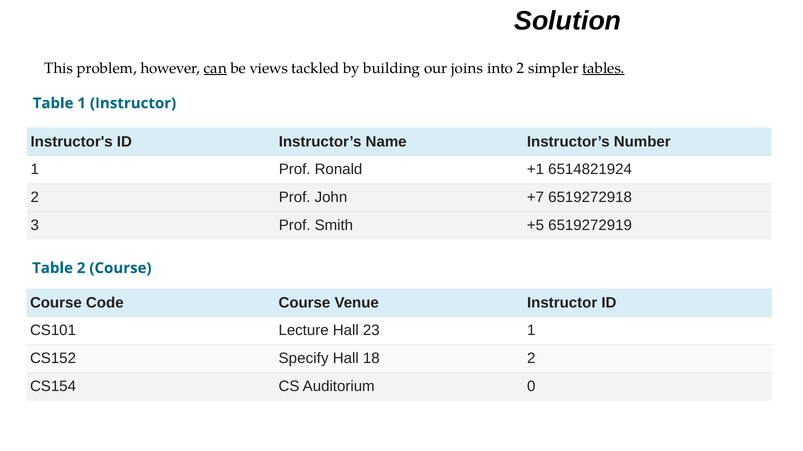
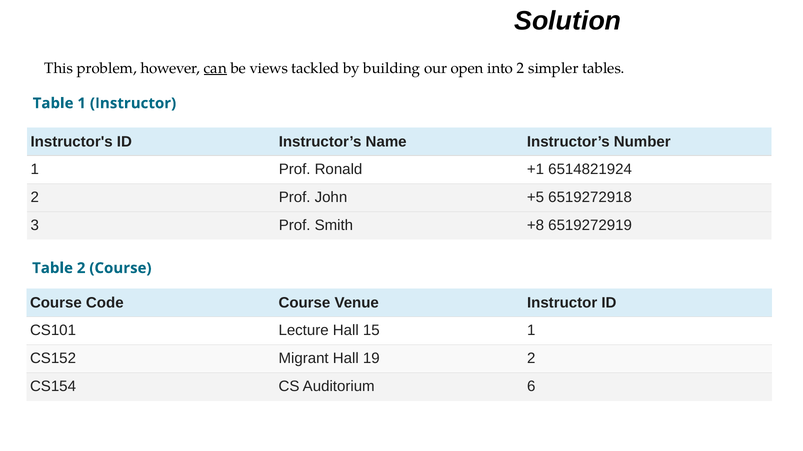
joins: joins -> open
tables underline: present -> none
+7: +7 -> +5
+5: +5 -> +8
23: 23 -> 15
Specify: Specify -> Migrant
18: 18 -> 19
0: 0 -> 6
